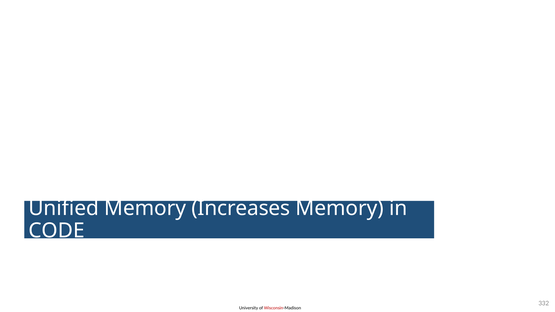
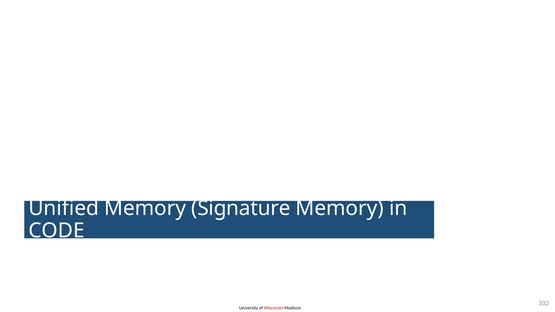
Increases: Increases -> Signature
